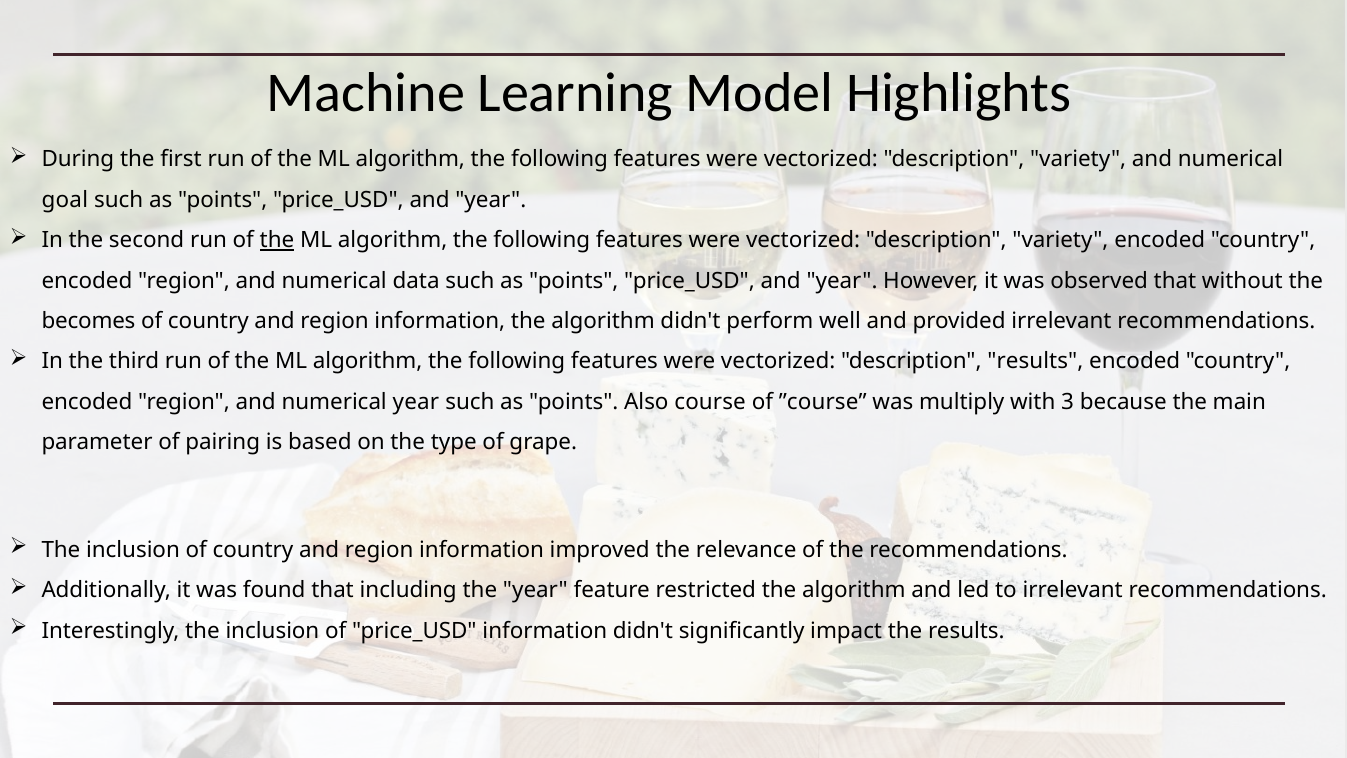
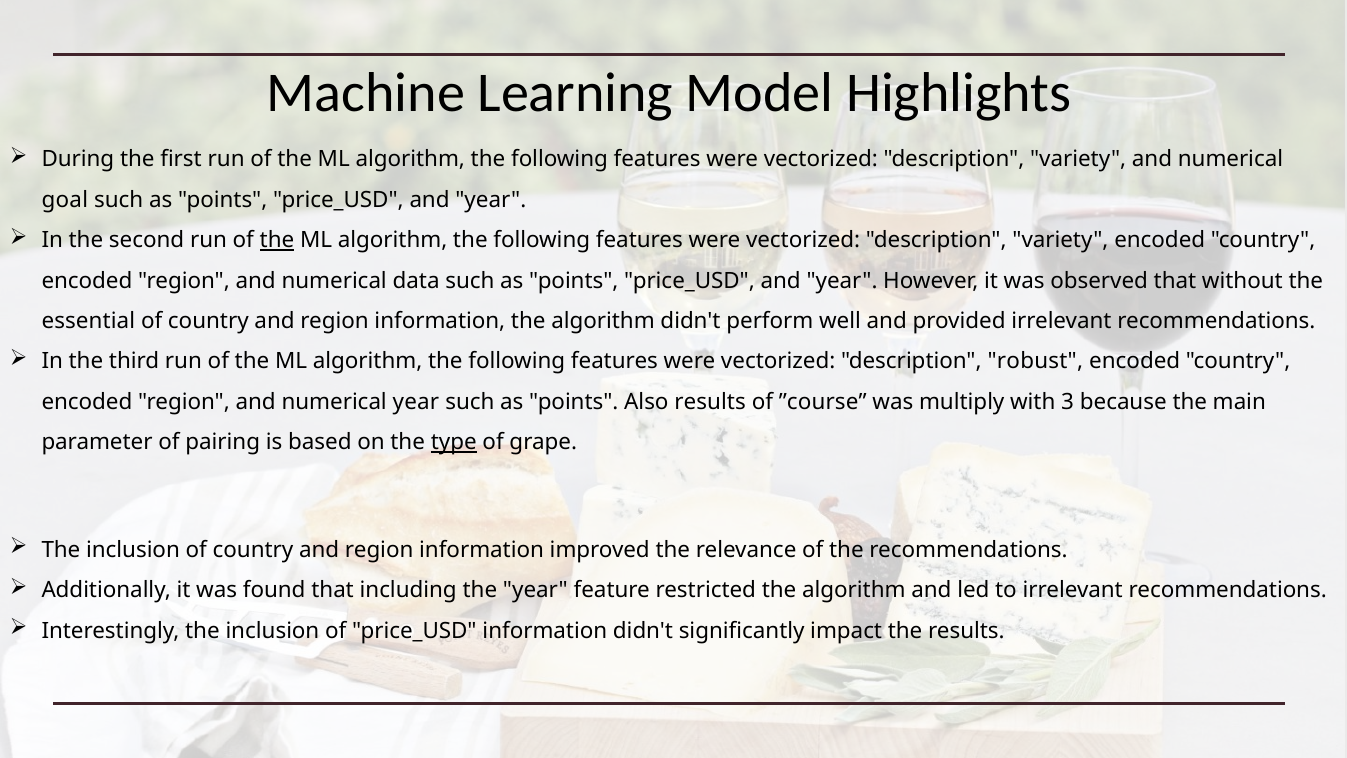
becomes: becomes -> essential
description results: results -> robust
Also course: course -> results
type underline: none -> present
